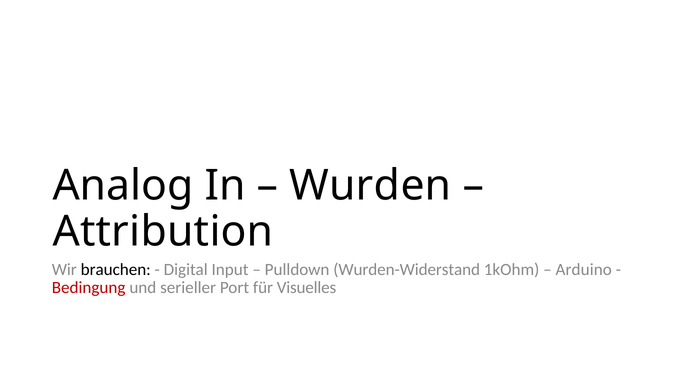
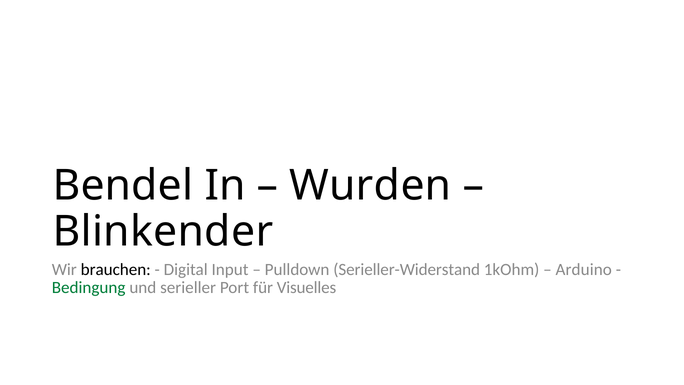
Analog: Analog -> Bendel
Attribution: Attribution -> Blinkender
Wurden-Widerstand: Wurden-Widerstand -> Serieller-Widerstand
Bedingung colour: red -> green
